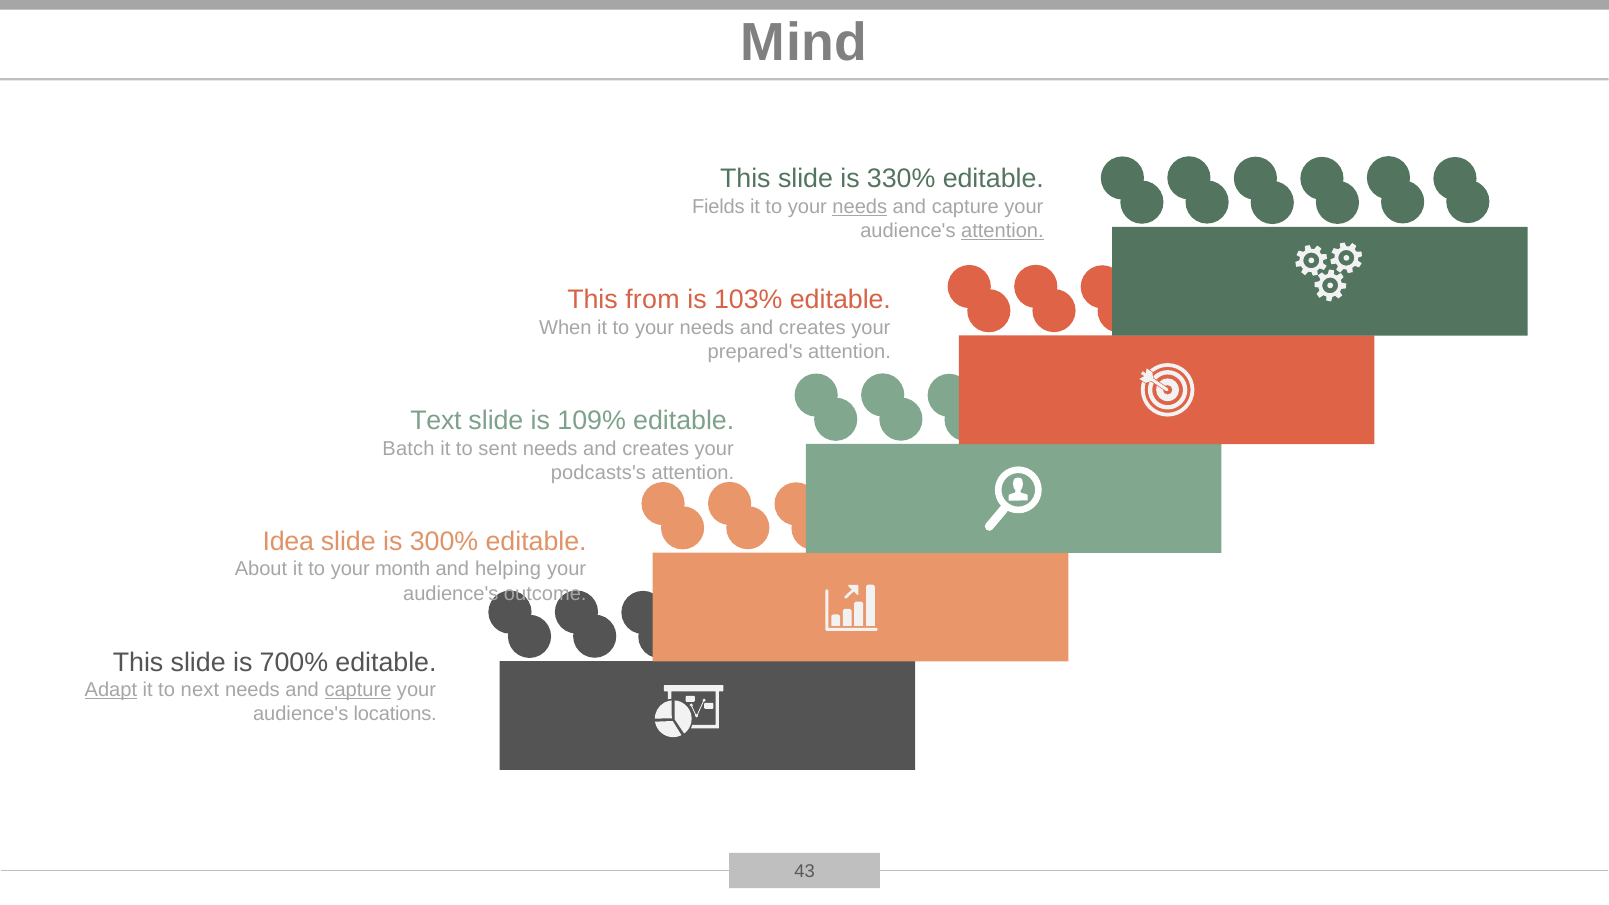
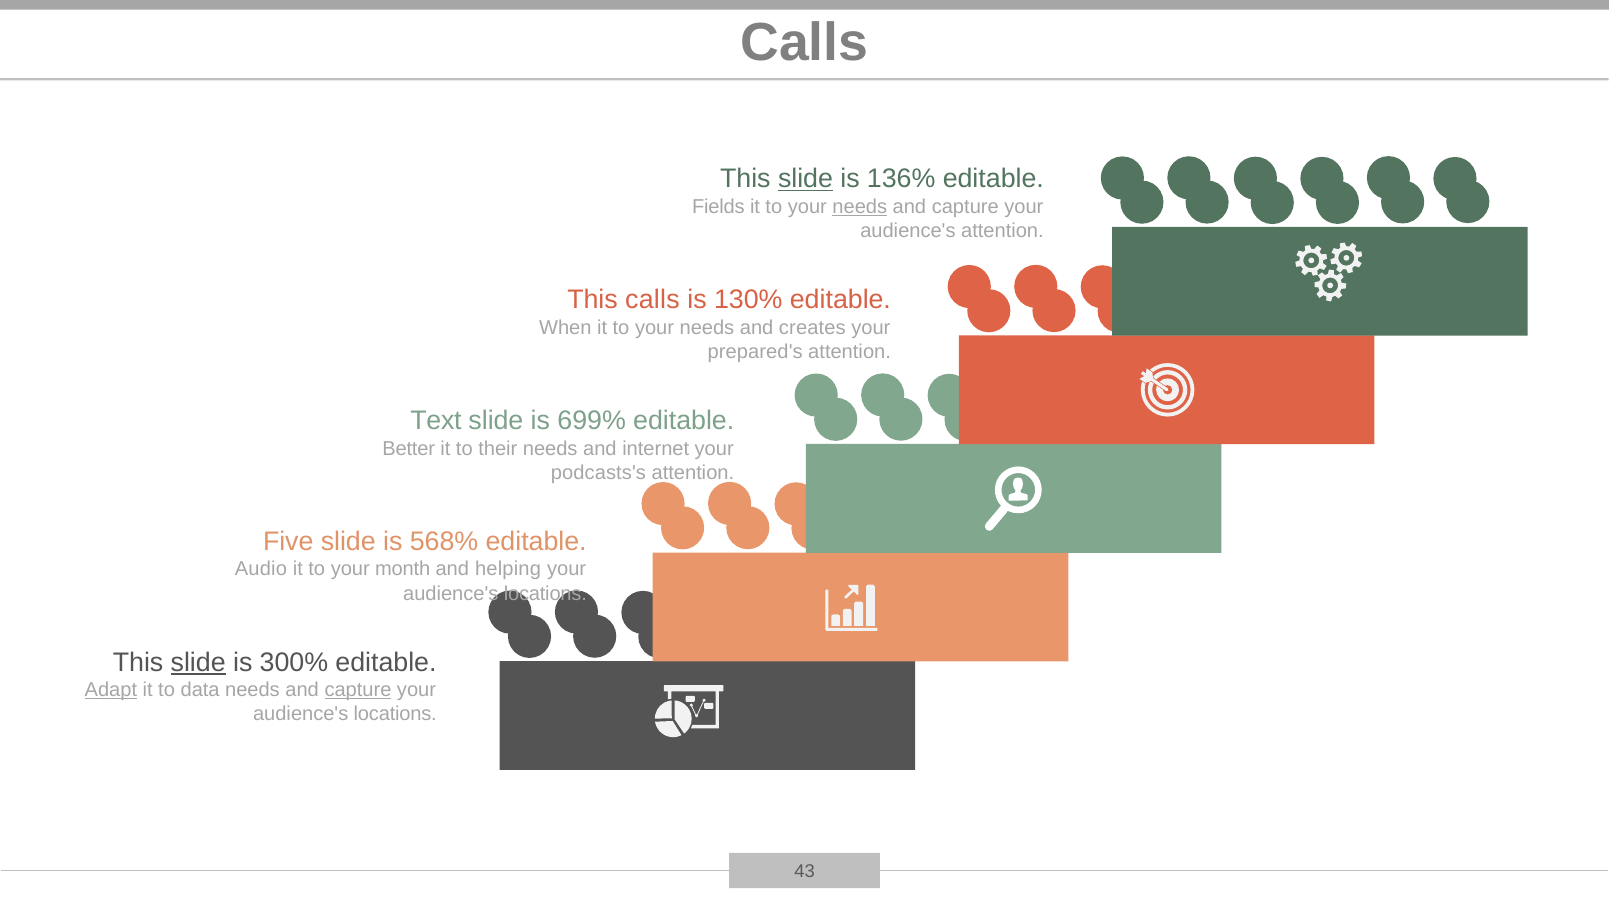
Mind at (804, 43): Mind -> Calls
slide at (806, 179) underline: none -> present
330%: 330% -> 136%
attention at (1002, 231) underline: present -> none
This from: from -> calls
103%: 103% -> 130%
109%: 109% -> 699%
Batch: Batch -> Better
sent: sent -> their
creates at (656, 448): creates -> internet
Idea: Idea -> Five
300%: 300% -> 568%
About: About -> Audio
outcome at (545, 593): outcome -> locations
slide at (198, 663) underline: none -> present
700%: 700% -> 300%
next: next -> data
